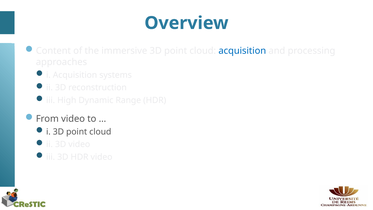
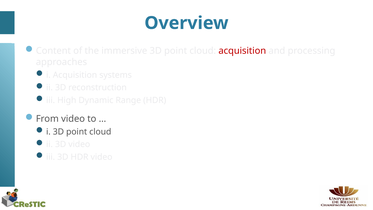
acquisition at (242, 51) colour: blue -> red
